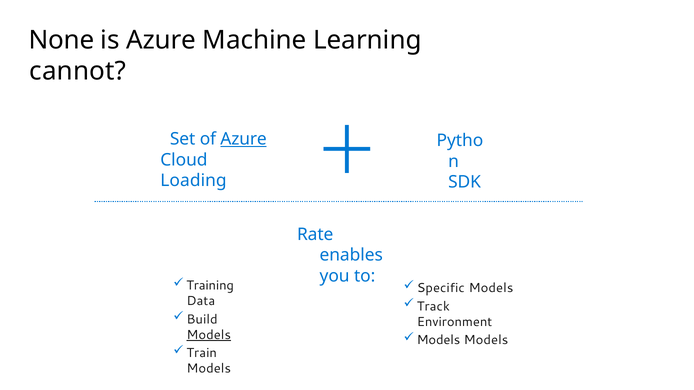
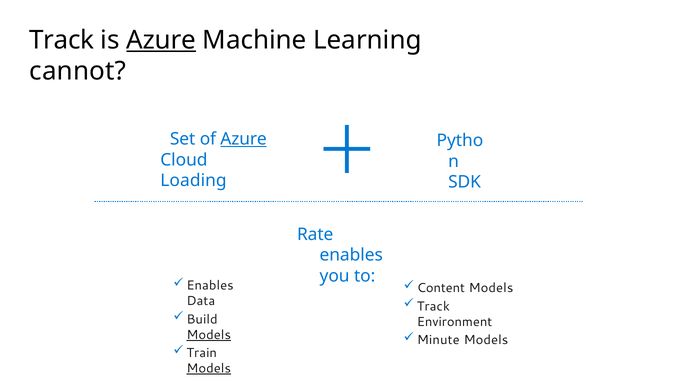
None at (62, 40): None -> Track
Azure at (161, 40) underline: none -> present
Training at (210, 286): Training -> Enables
Specific: Specific -> Content
Models at (438, 340): Models -> Minute
Models at (209, 369) underline: none -> present
